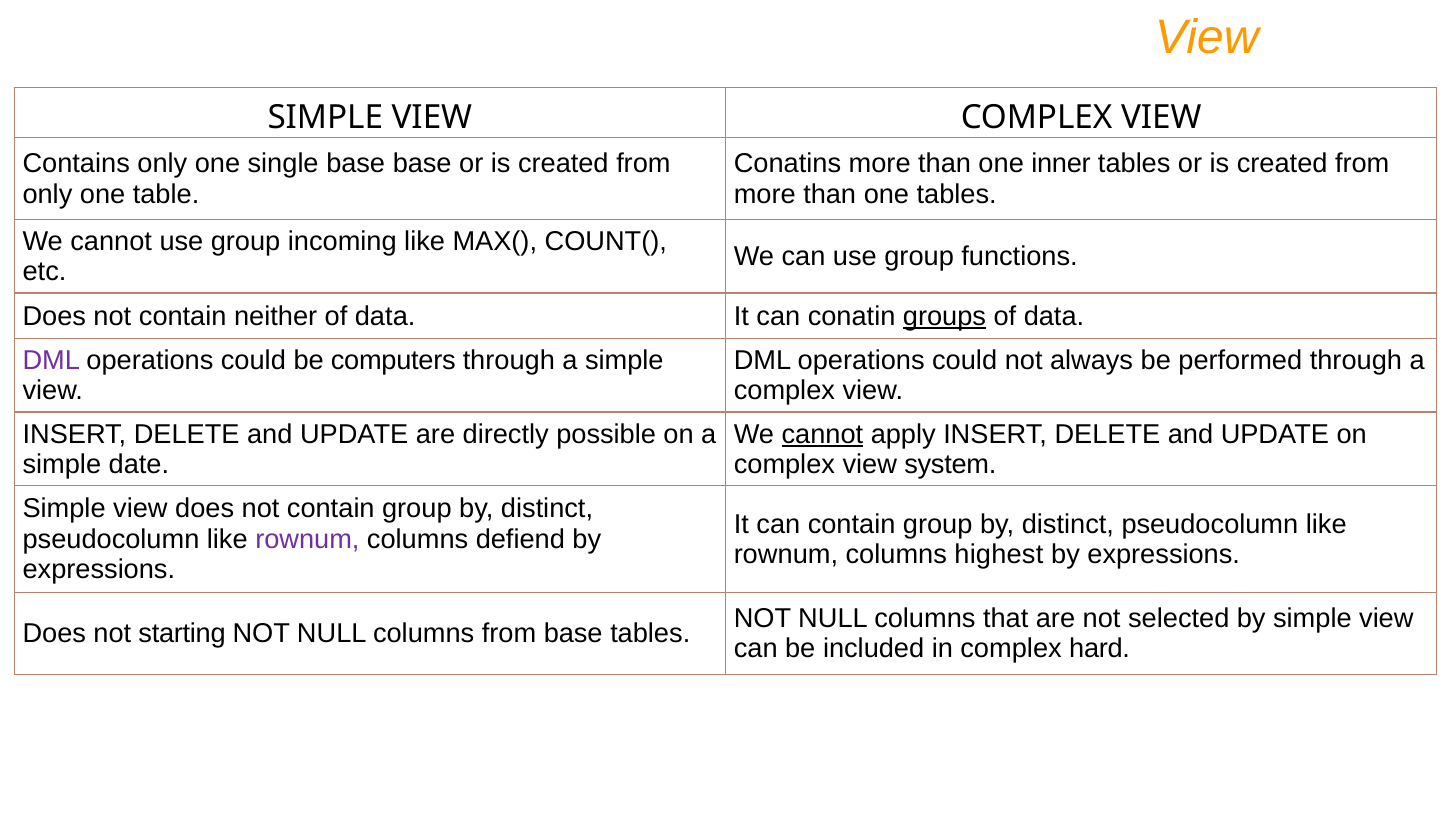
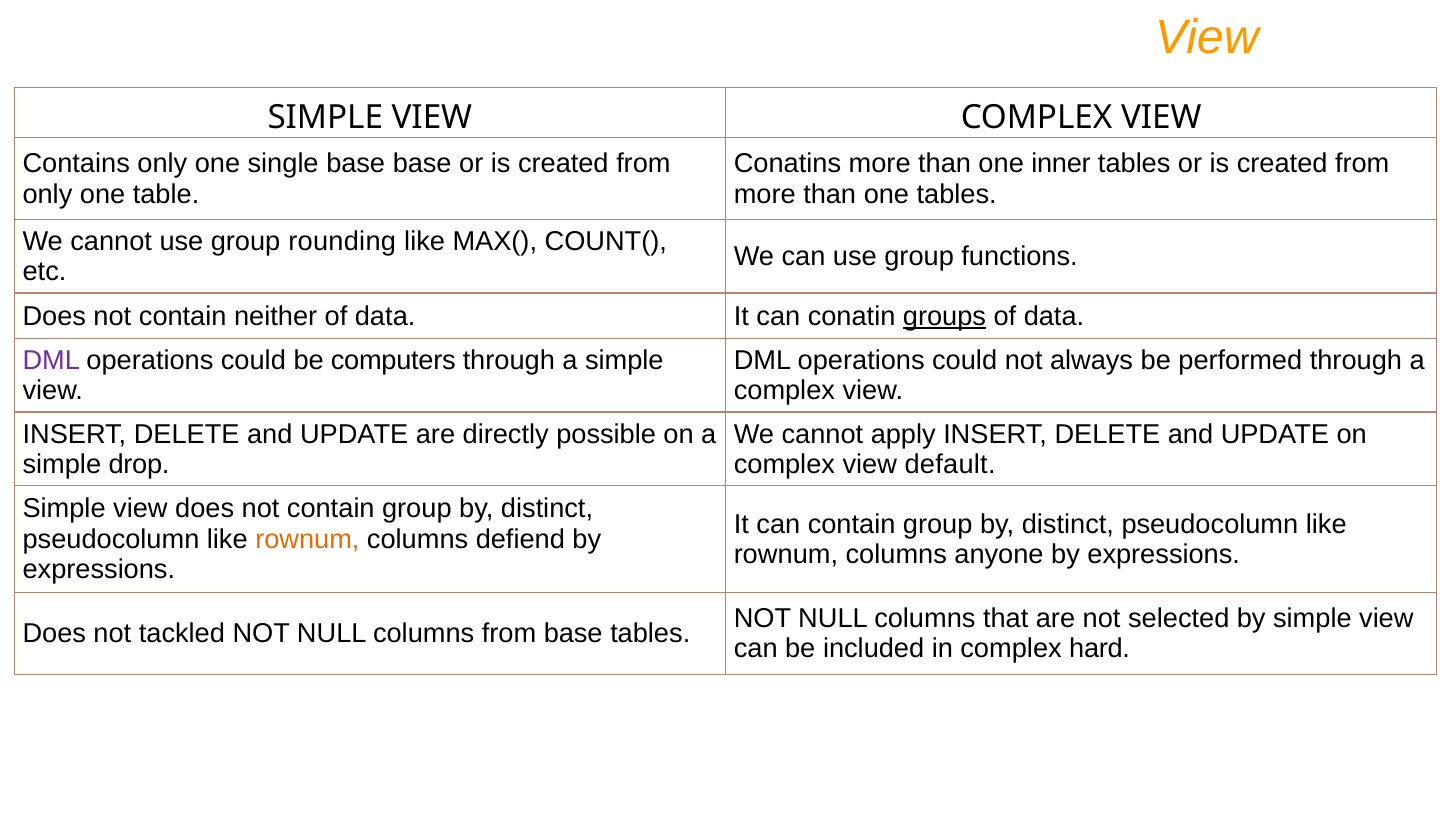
incoming: incoming -> rounding
cannot at (822, 434) underline: present -> none
date: date -> drop
system: system -> default
rownum at (307, 540) colour: purple -> orange
highest: highest -> anyone
starting: starting -> tackled
